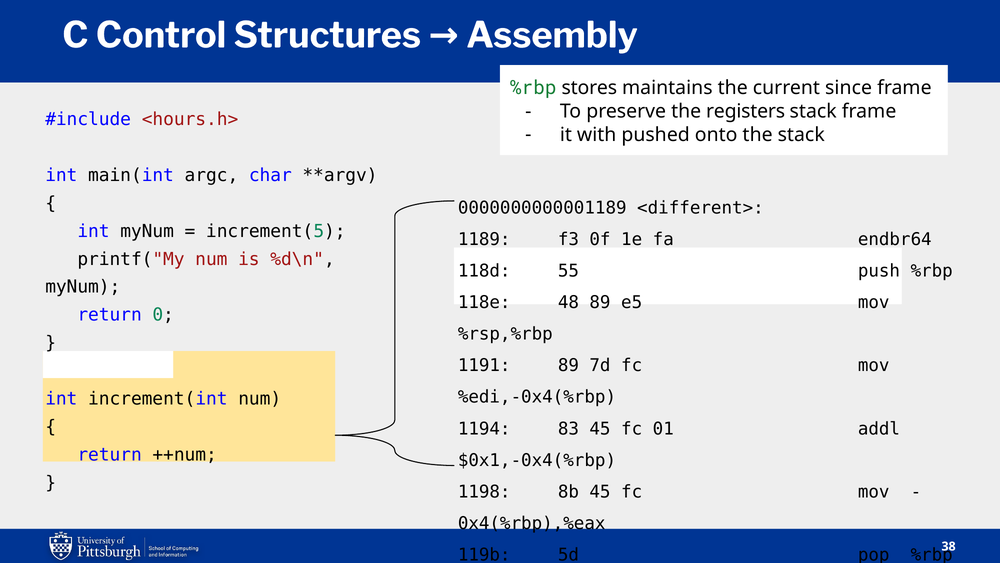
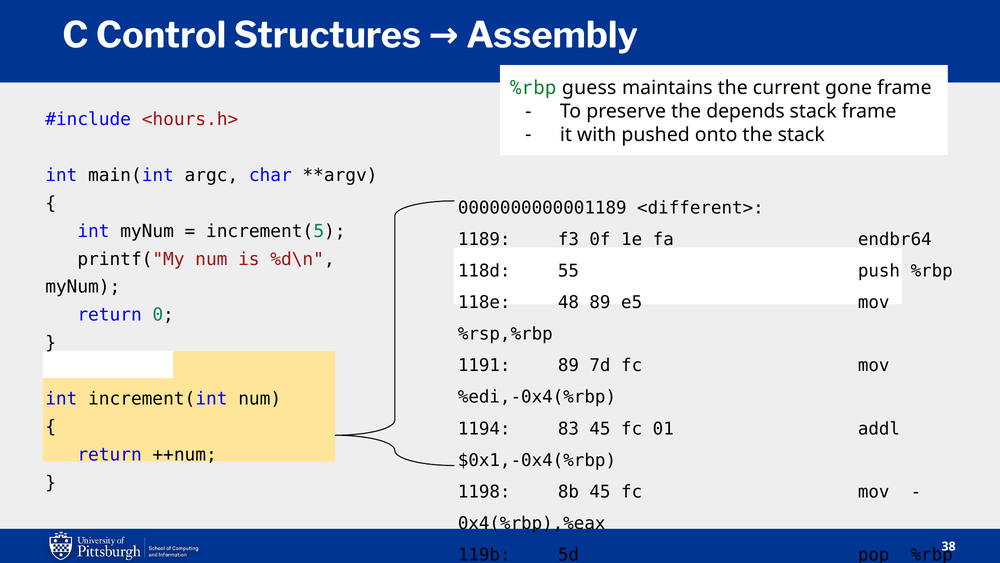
stores: stores -> guess
since: since -> gone
registers: registers -> depends
